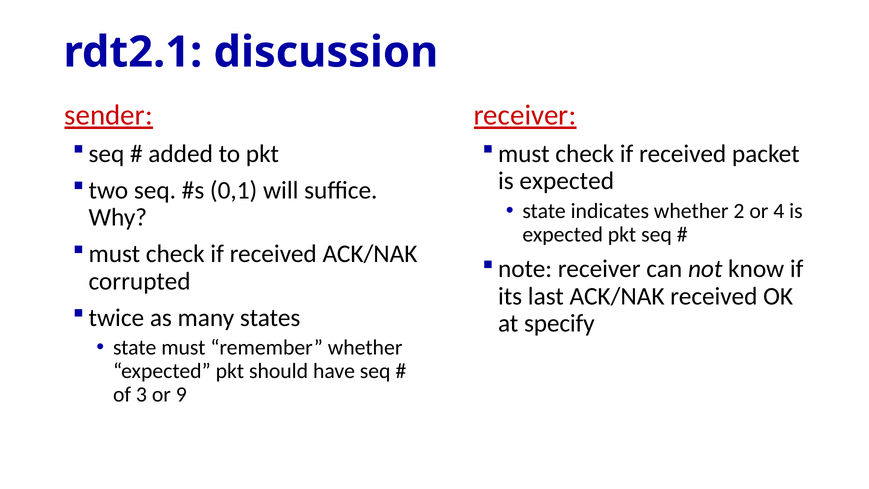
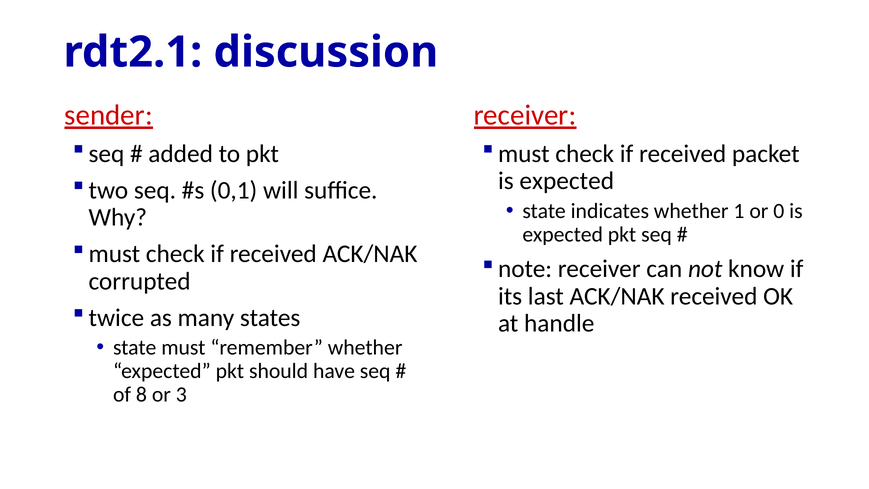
2: 2 -> 1
4: 4 -> 0
specify: specify -> handle
3: 3 -> 8
9: 9 -> 3
